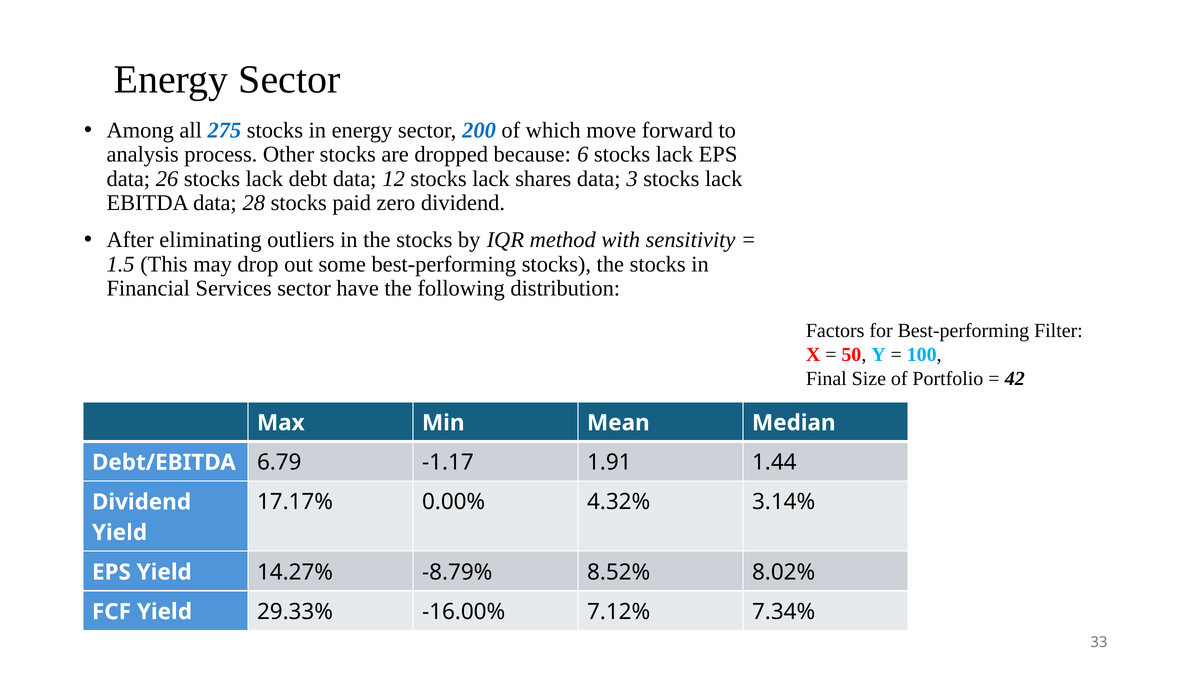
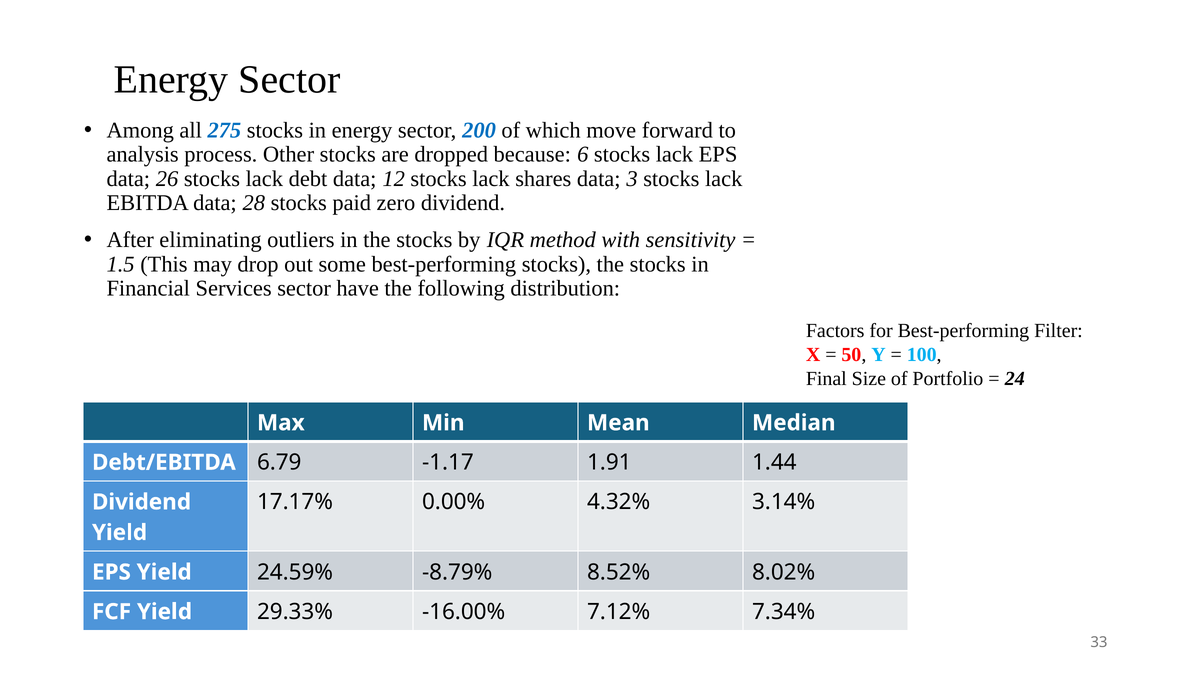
42: 42 -> 24
14.27%: 14.27% -> 24.59%
